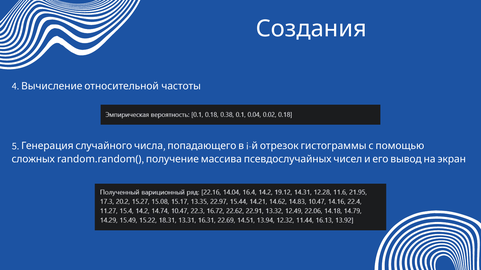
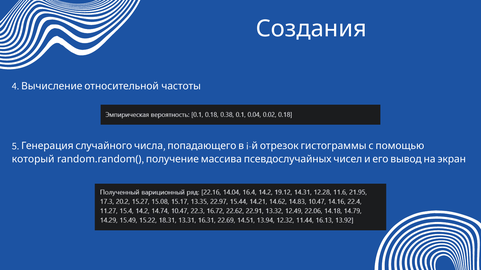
сложных: сложных -> который
